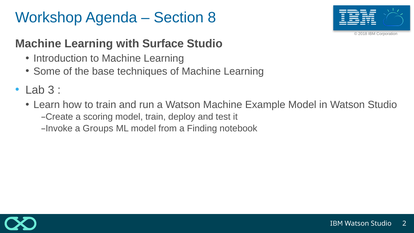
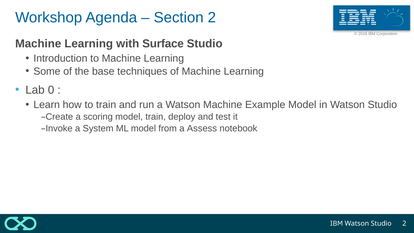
Section 8: 8 -> 2
3: 3 -> 0
Groups: Groups -> System
Finding: Finding -> Assess
